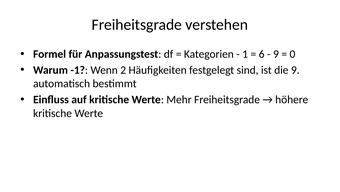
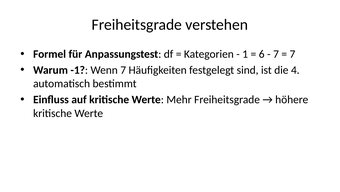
9 at (276, 54): 9 -> 7
0 at (292, 54): 0 -> 7
Wenn 2: 2 -> 7
die 9: 9 -> 4
